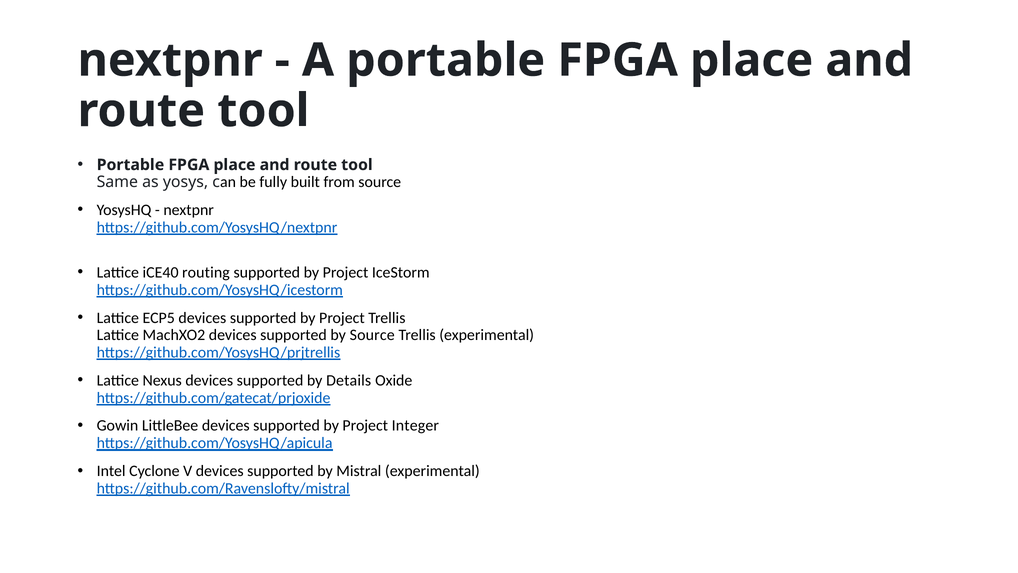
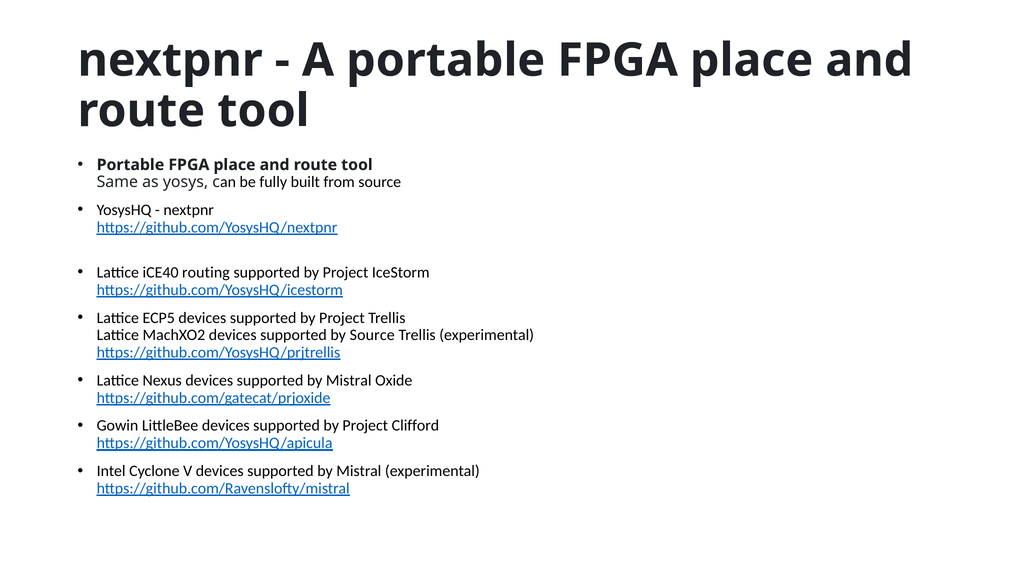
Details at (349, 380): Details -> Mistral
Integer: Integer -> Clifford
